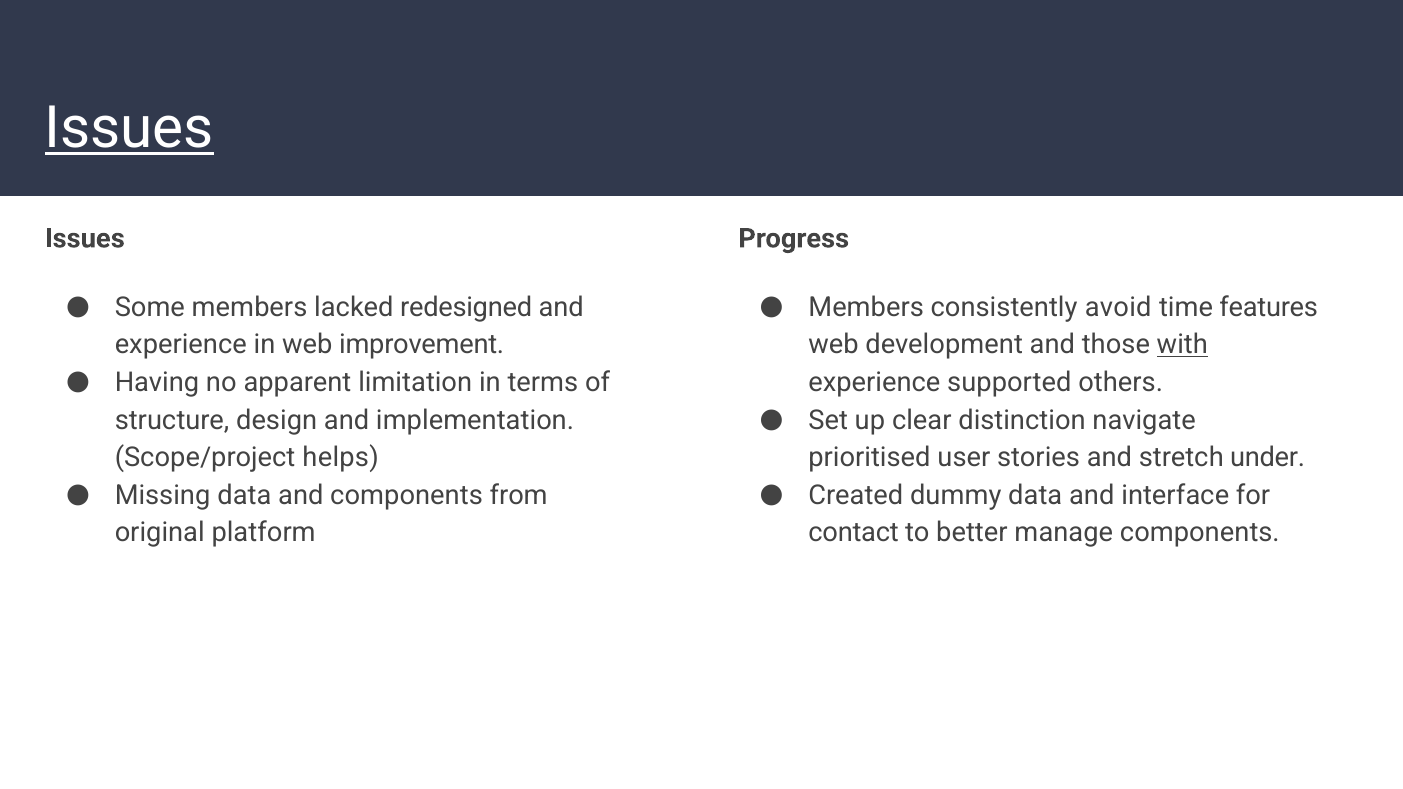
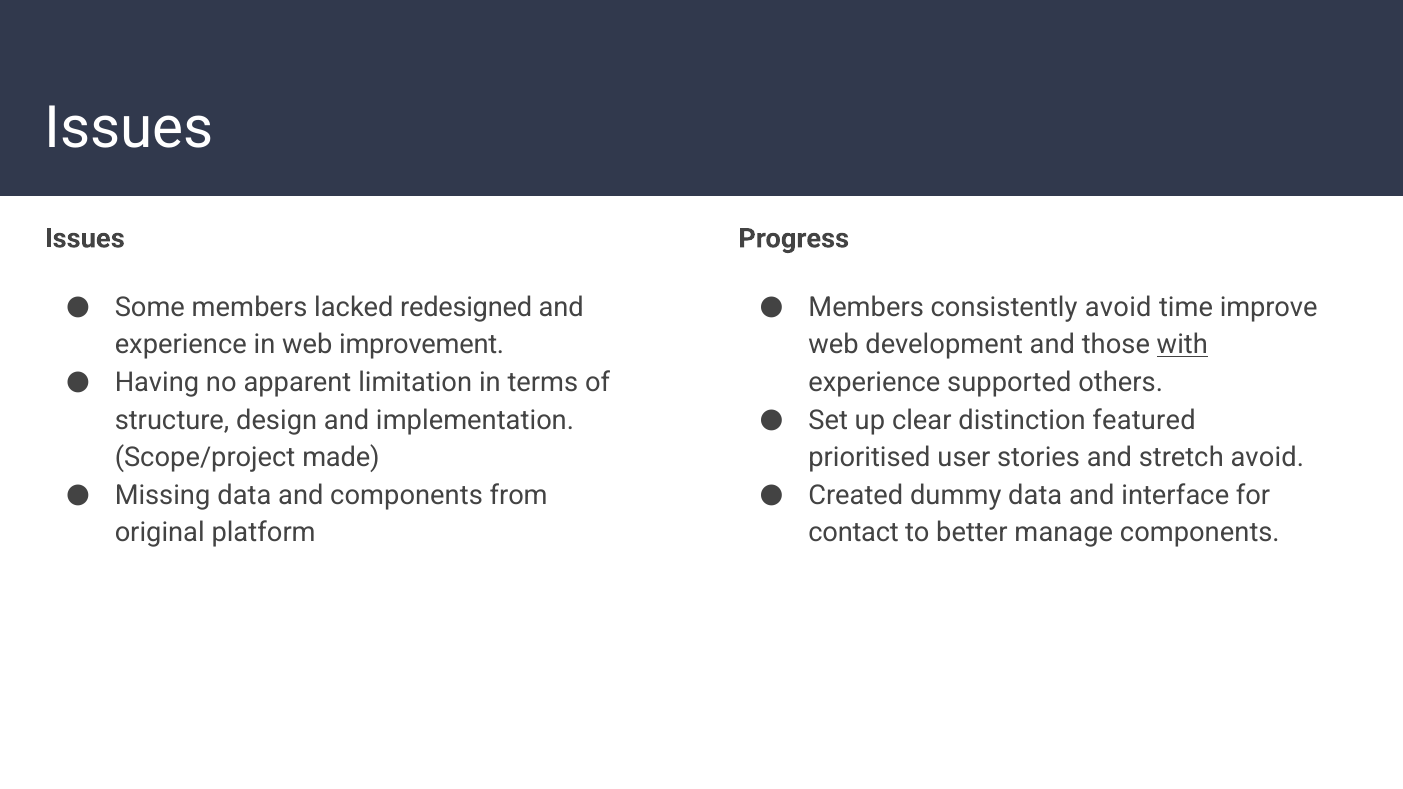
Issues at (129, 129) underline: present -> none
features: features -> improve
navigate: navigate -> featured
helps: helps -> made
stretch under: under -> avoid
